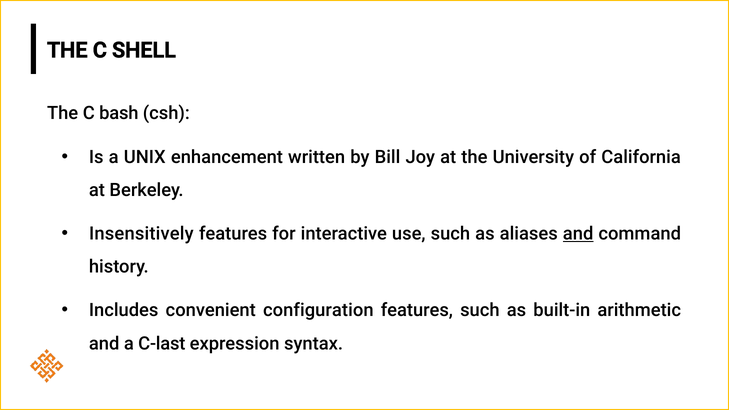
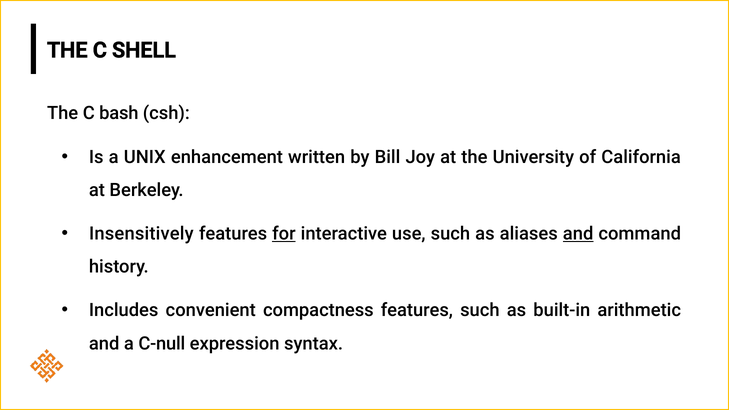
for underline: none -> present
configuration: configuration -> compactness
C-last: C-last -> C-null
